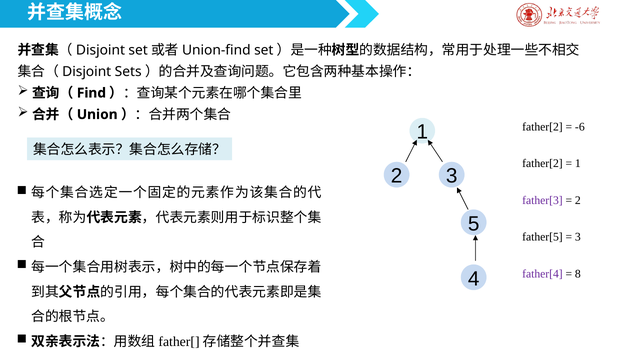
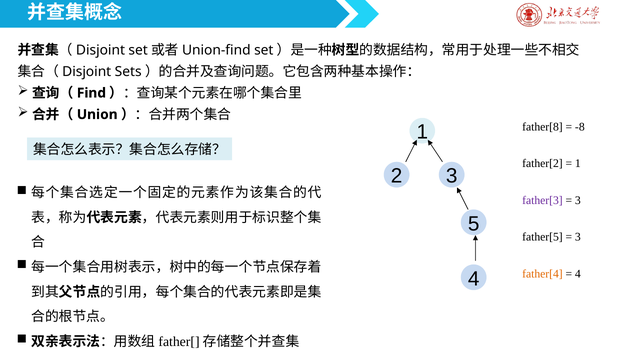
father[2 at (542, 127): father[2 -> father[8
-6: -6 -> -8
2 at (578, 200): 2 -> 3
father[4 colour: purple -> orange
8 at (578, 274): 8 -> 4
